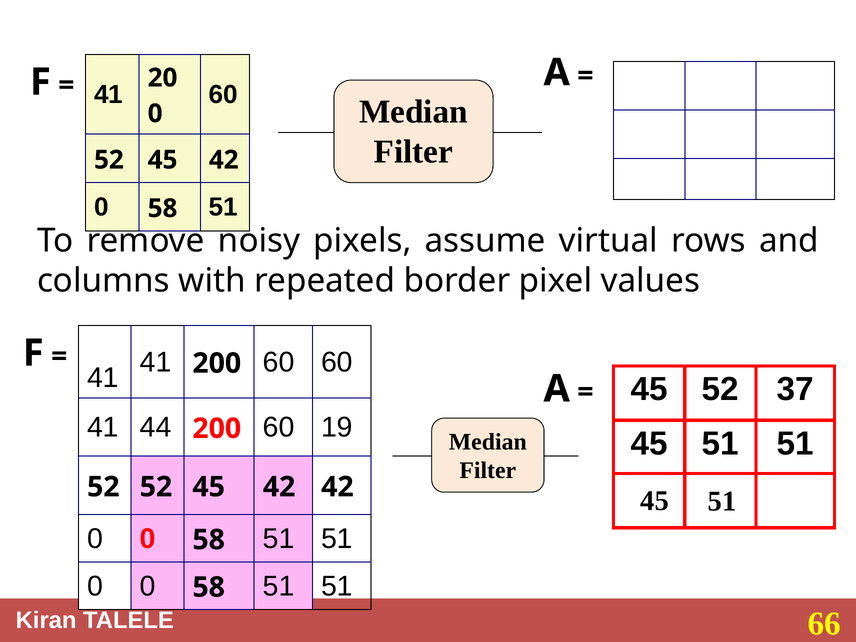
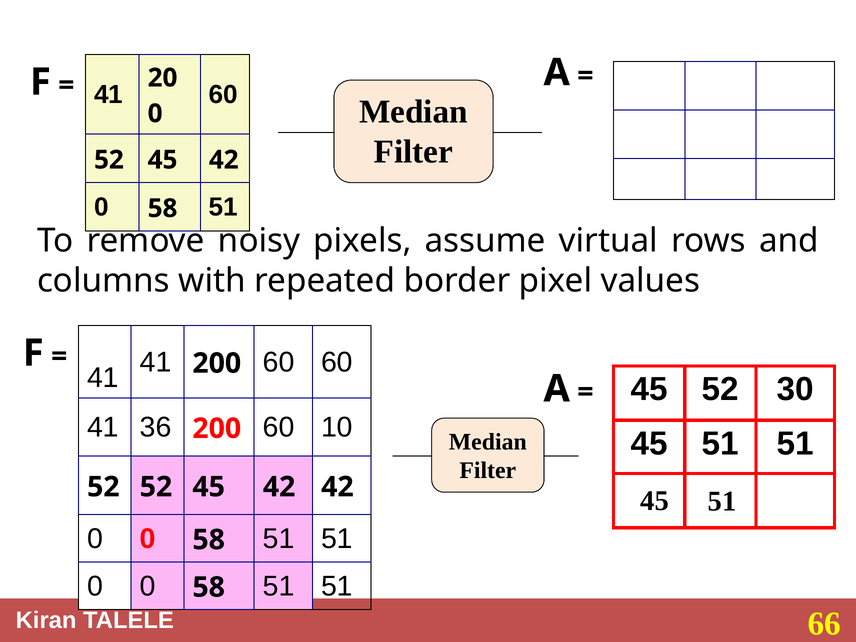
37: 37 -> 30
44: 44 -> 36
19: 19 -> 10
